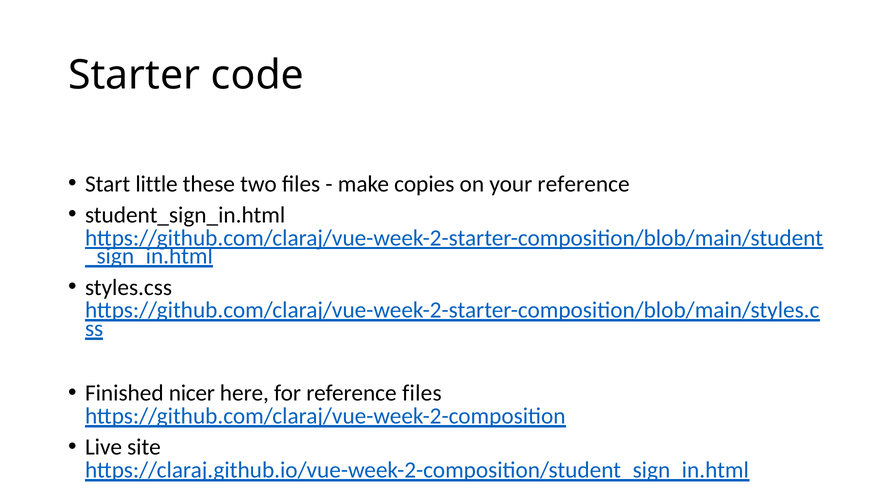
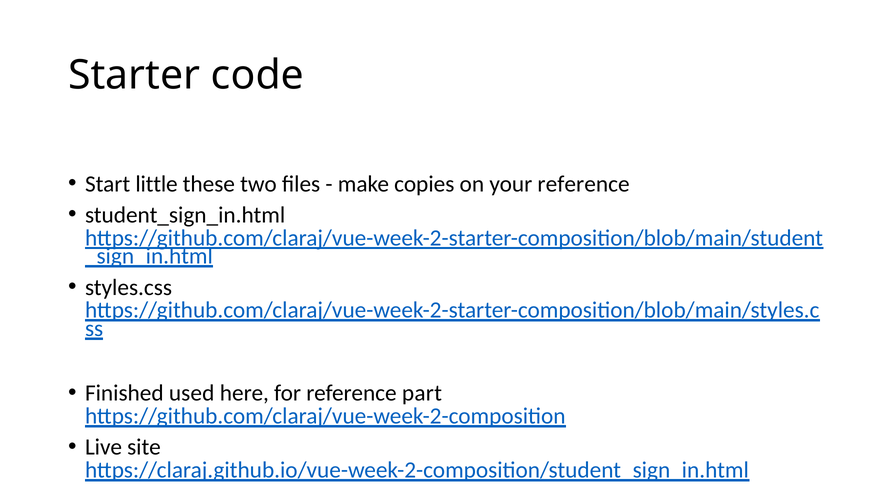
nicer: nicer -> used
reference files: files -> part
